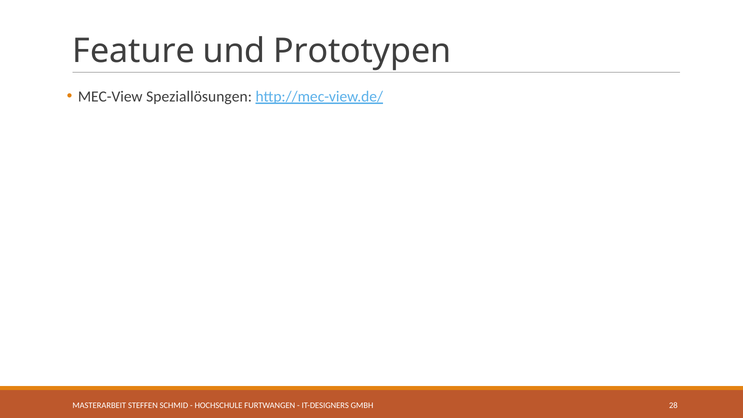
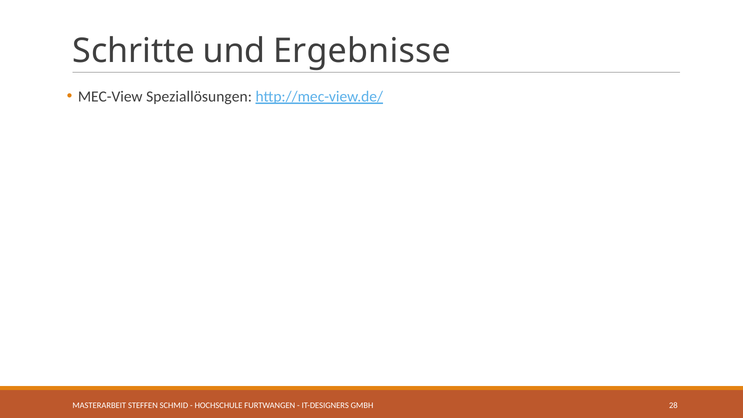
Feature: Feature -> Schritte
Prototypen: Prototypen -> Ergebnisse
